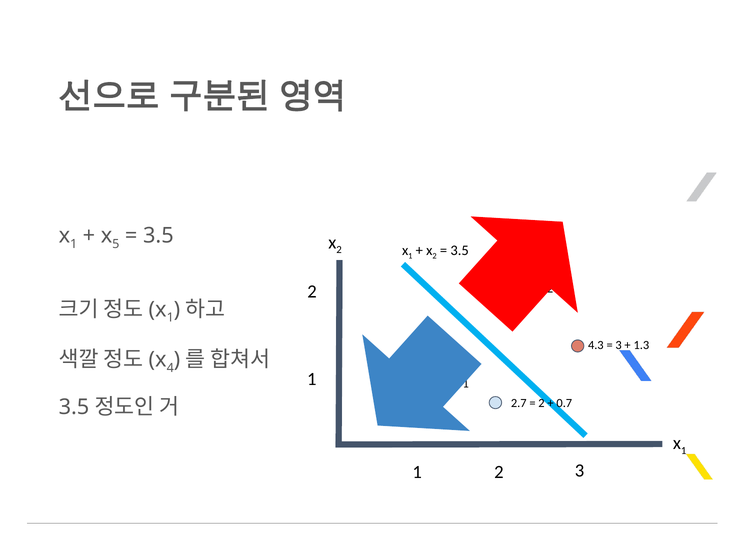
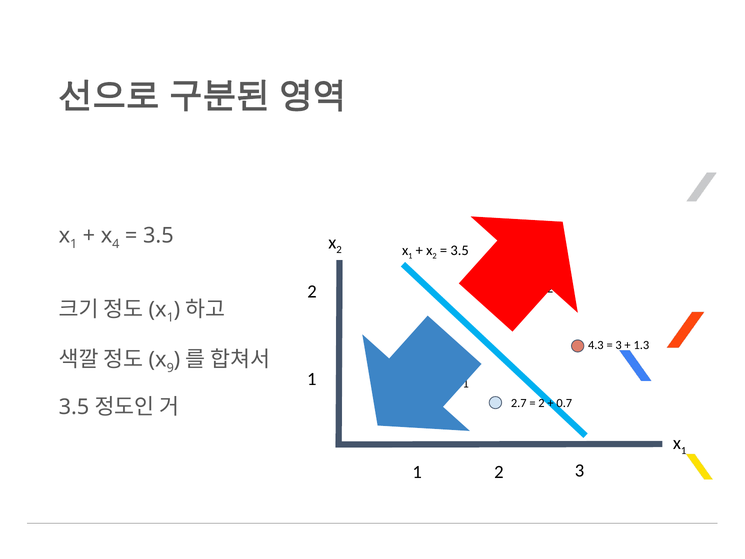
5 at (116, 244): 5 -> 4
4 at (170, 368): 4 -> 9
